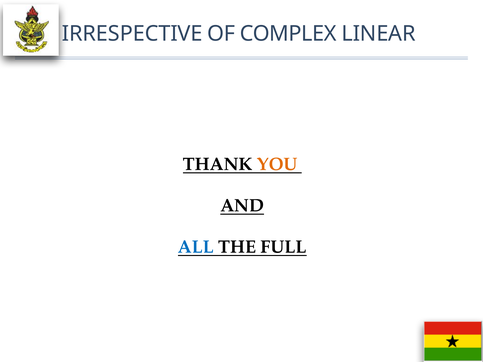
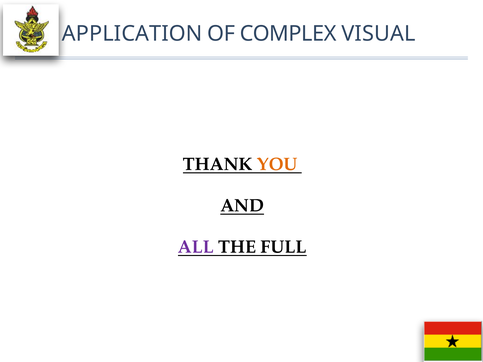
IRRESPECTIVE: IRRESPECTIVE -> APPLICATION
LINEAR: LINEAR -> VISUAL
ALL colour: blue -> purple
